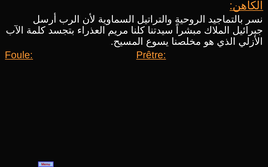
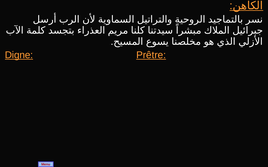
Foule: Foule -> Digne
